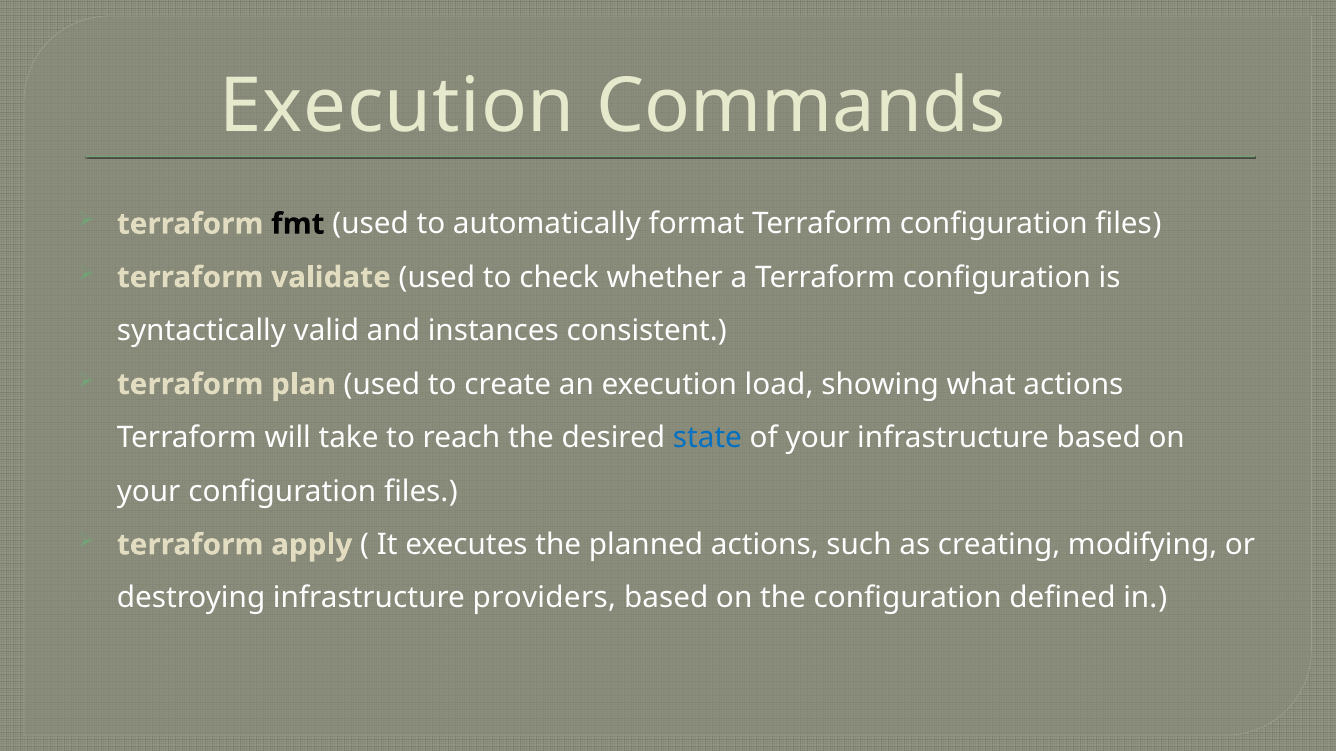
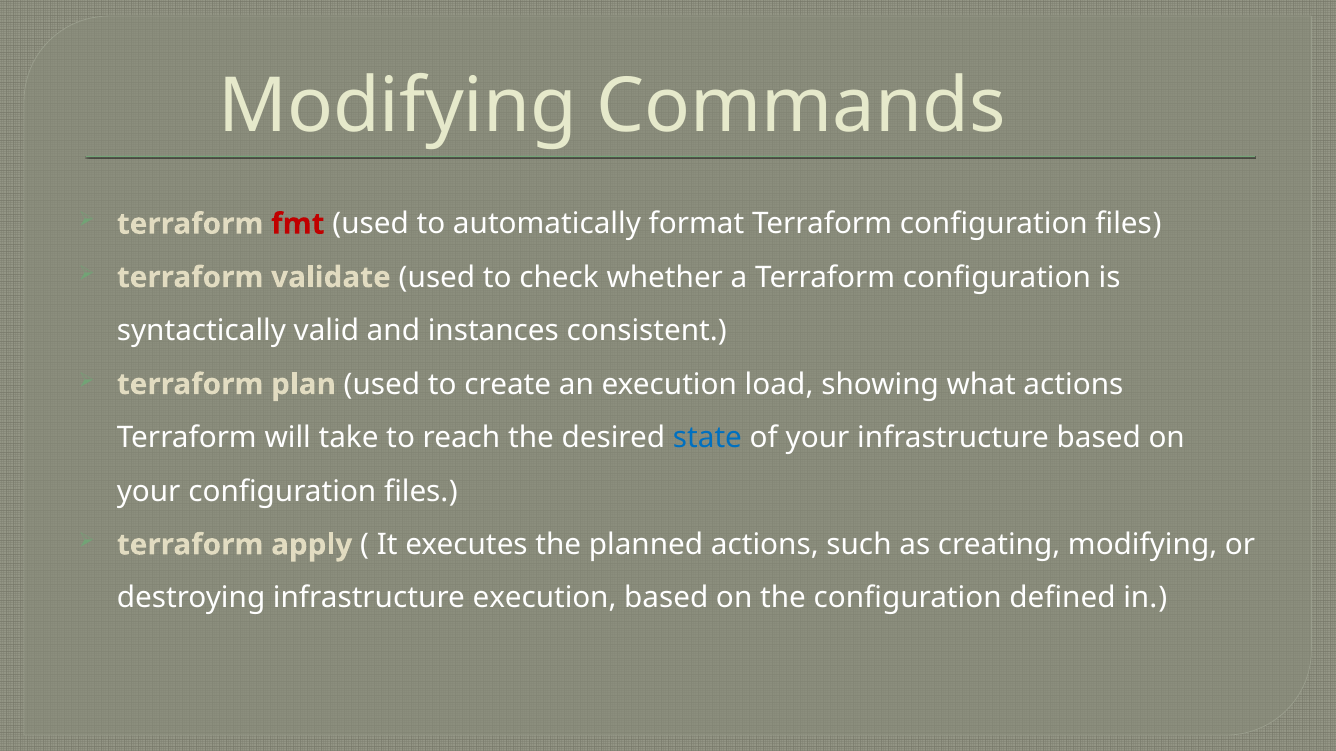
Execution at (397, 107): Execution -> Modifying
fmt colour: black -> red
infrastructure providers: providers -> execution
